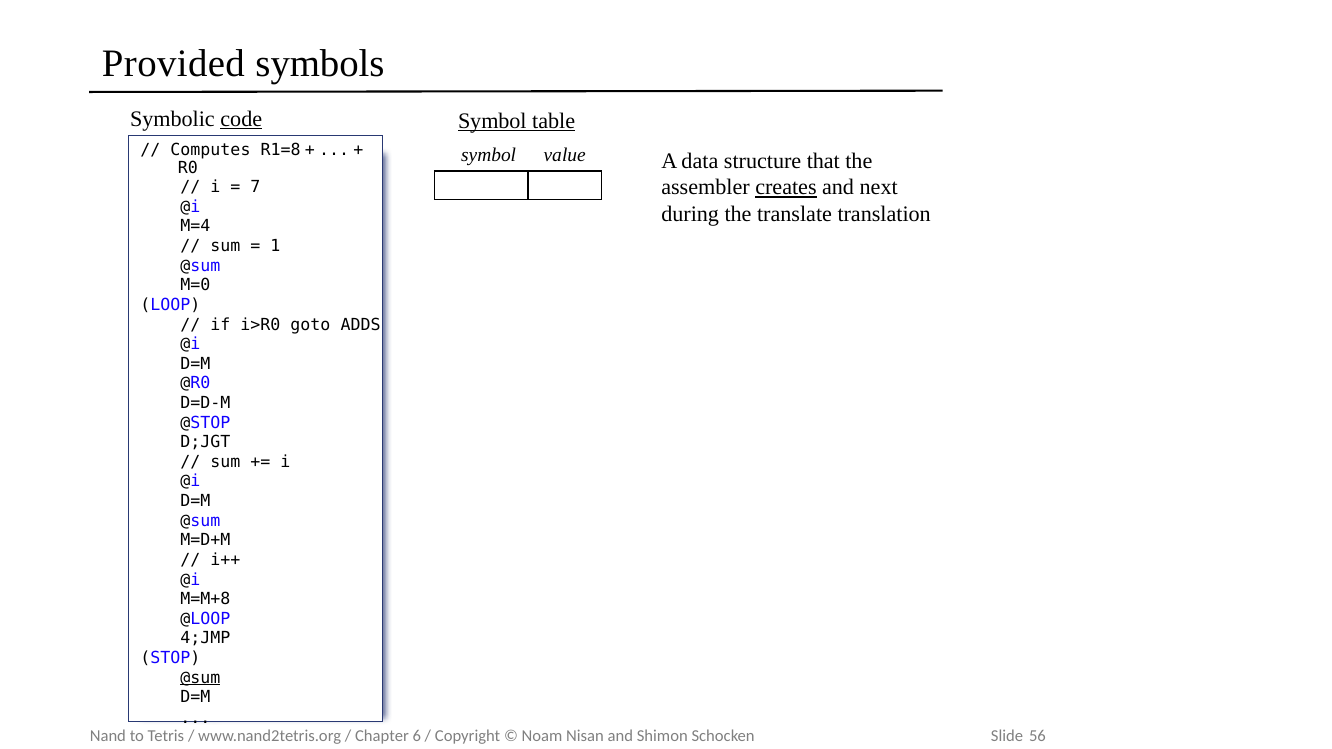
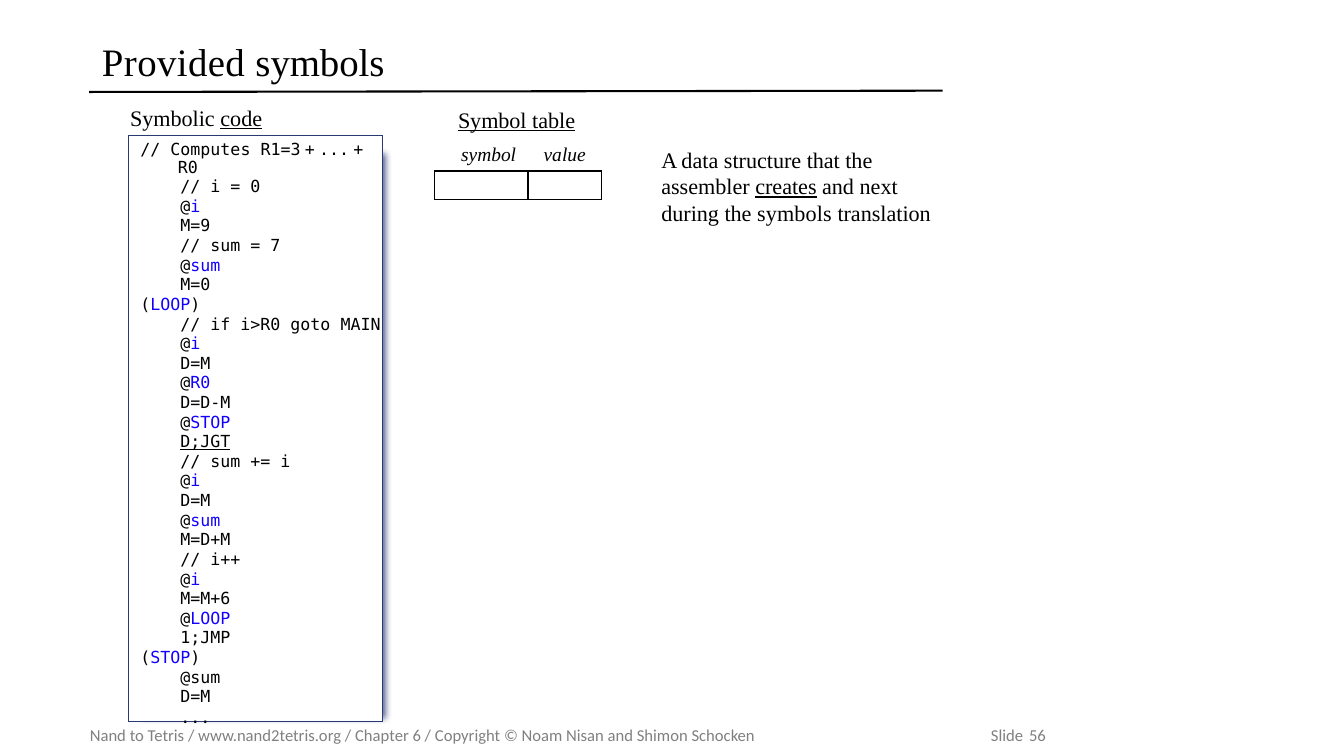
R1=8: R1=8 -> R1=3
7: 7 -> 0
the translate: translate -> symbols
M=4: M=4 -> M=9
1: 1 -> 7
ADDS: ADDS -> MAIN
D;JGT underline: none -> present
M=M+8: M=M+8 -> M=M+6
4;JMP: 4;JMP -> 1;JMP
@sum at (200, 678) underline: present -> none
